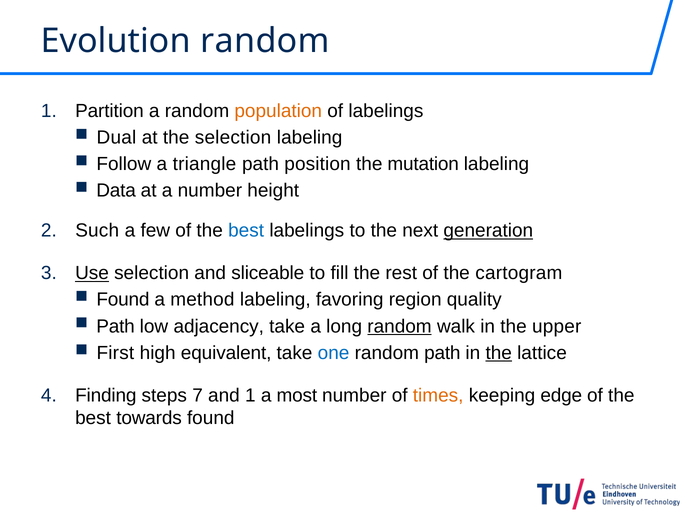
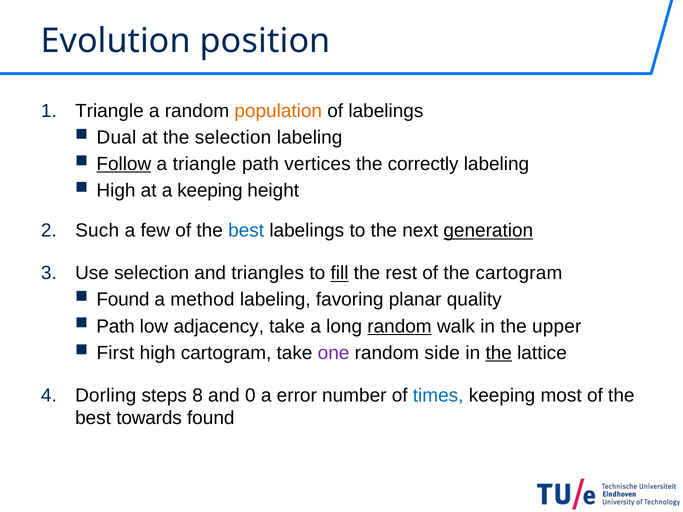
Evolution random: random -> position
Partition at (109, 111): Partition -> Triangle
Follow underline: none -> present
position: position -> vertices
mutation: mutation -> correctly
Data at (116, 191): Data -> High
a number: number -> keeping
Use underline: present -> none
sliceable: sliceable -> triangles
fill underline: none -> present
region: region -> planar
high equivalent: equivalent -> cartogram
one colour: blue -> purple
random path: path -> side
Finding: Finding -> Dorling
7: 7 -> 8
and 1: 1 -> 0
most: most -> error
times colour: orange -> blue
edge: edge -> most
